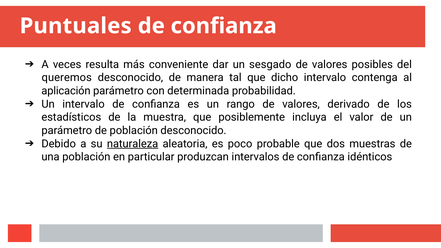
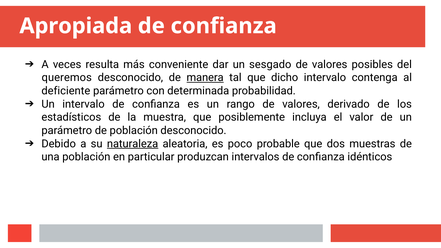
Puntuales: Puntuales -> Apropiada
manera underline: none -> present
aplicación: aplicación -> deficiente
